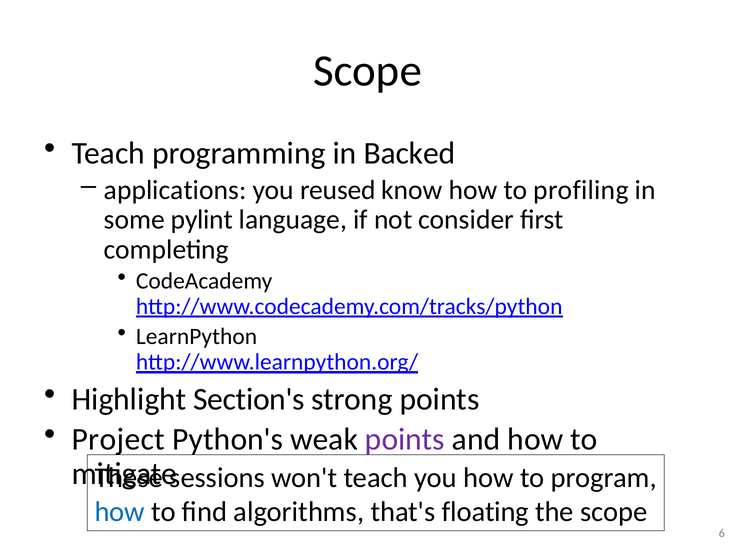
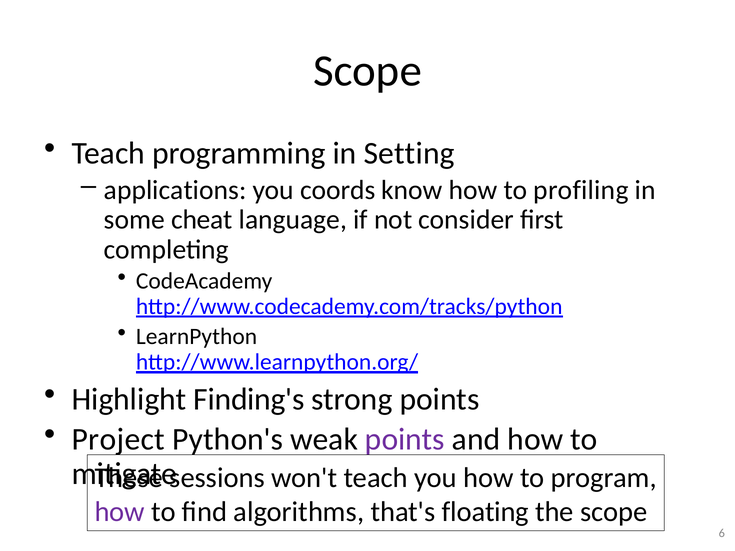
Backed: Backed -> Setting
reused: reused -> coords
pylint: pylint -> cheat
Section's: Section's -> Finding's
how at (120, 512) colour: blue -> purple
